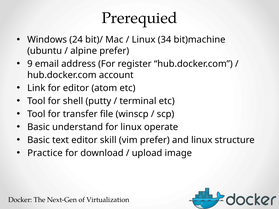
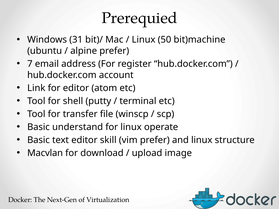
24: 24 -> 31
34: 34 -> 50
9: 9 -> 7
Practice: Practice -> Macvlan
